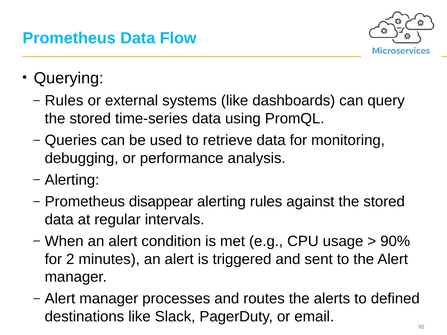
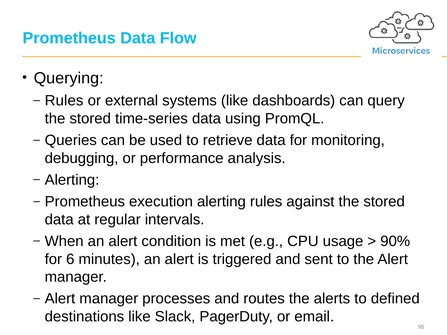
disappear: disappear -> execution
2: 2 -> 6
